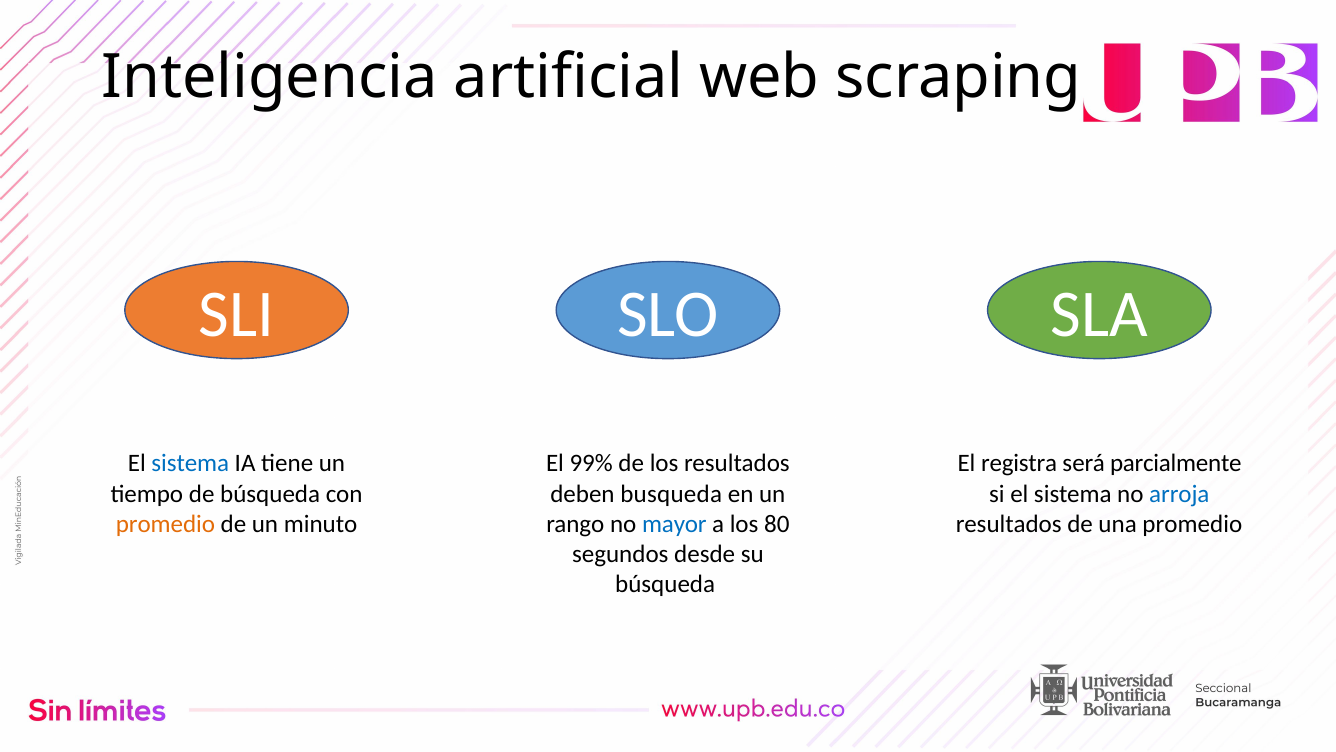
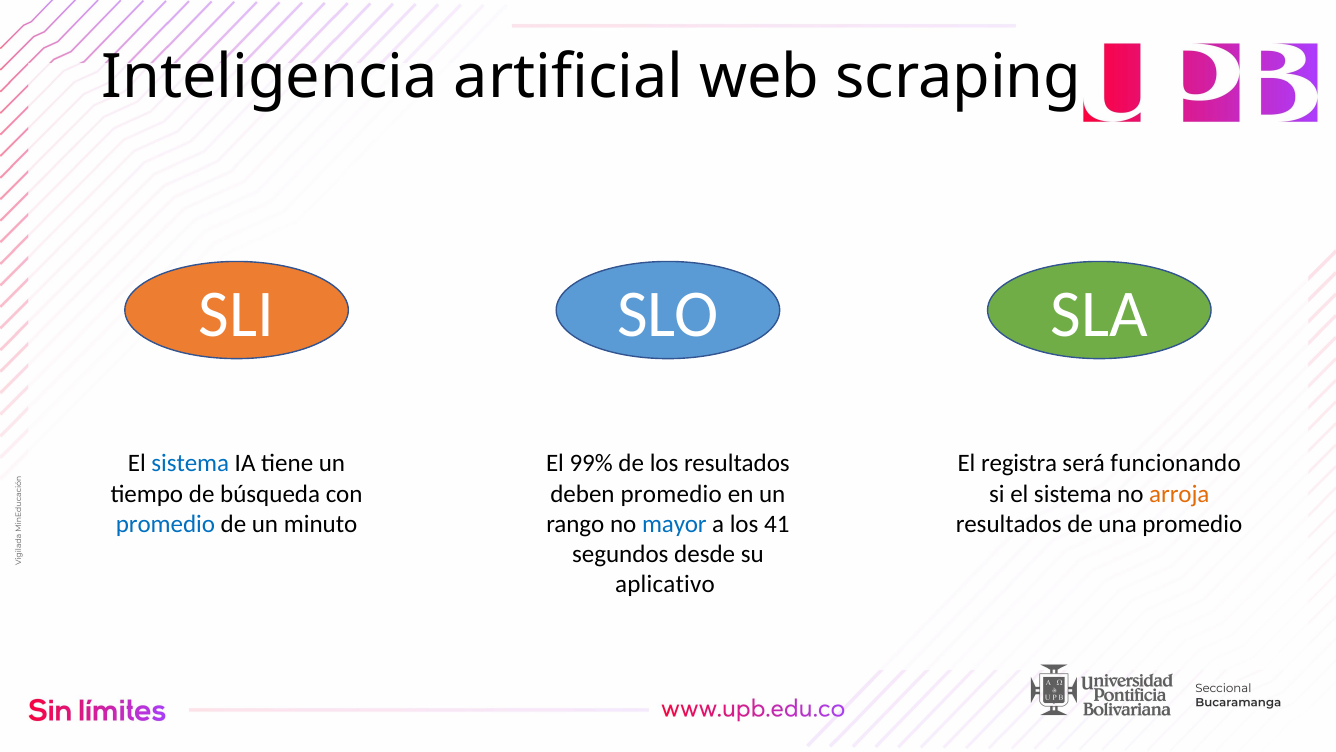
parcialmente: parcialmente -> funcionando
deben busqueda: busqueda -> promedio
arroja colour: blue -> orange
promedio at (165, 523) colour: orange -> blue
80: 80 -> 41
búsqueda at (665, 584): búsqueda -> aplicativo
